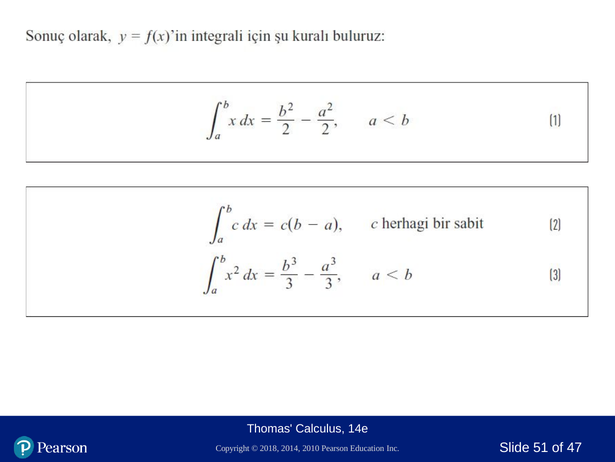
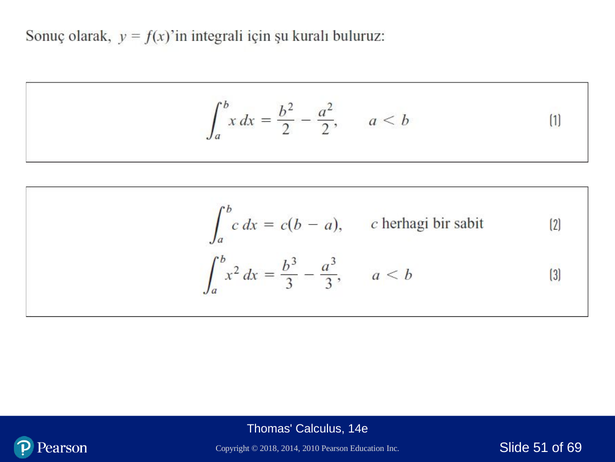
47: 47 -> 69
